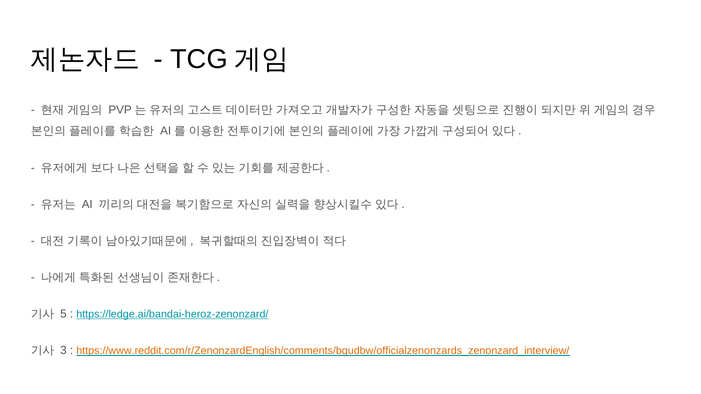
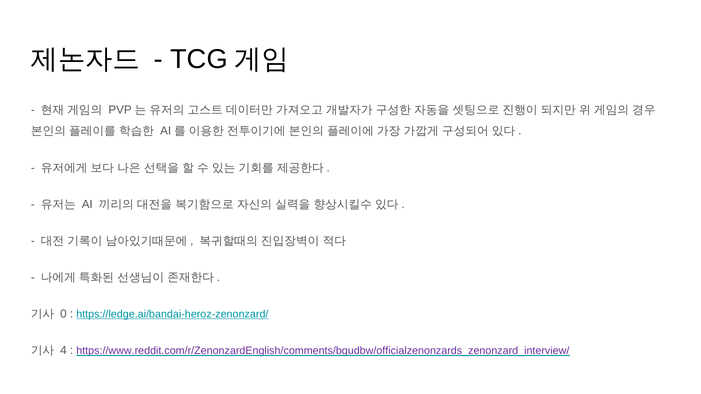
5: 5 -> 0
3: 3 -> 4
https://www.reddit.com/r/ZenonzardEnglish/comments/bgudbw/officialzenonzards_zenonzard_interview/ colour: orange -> purple
